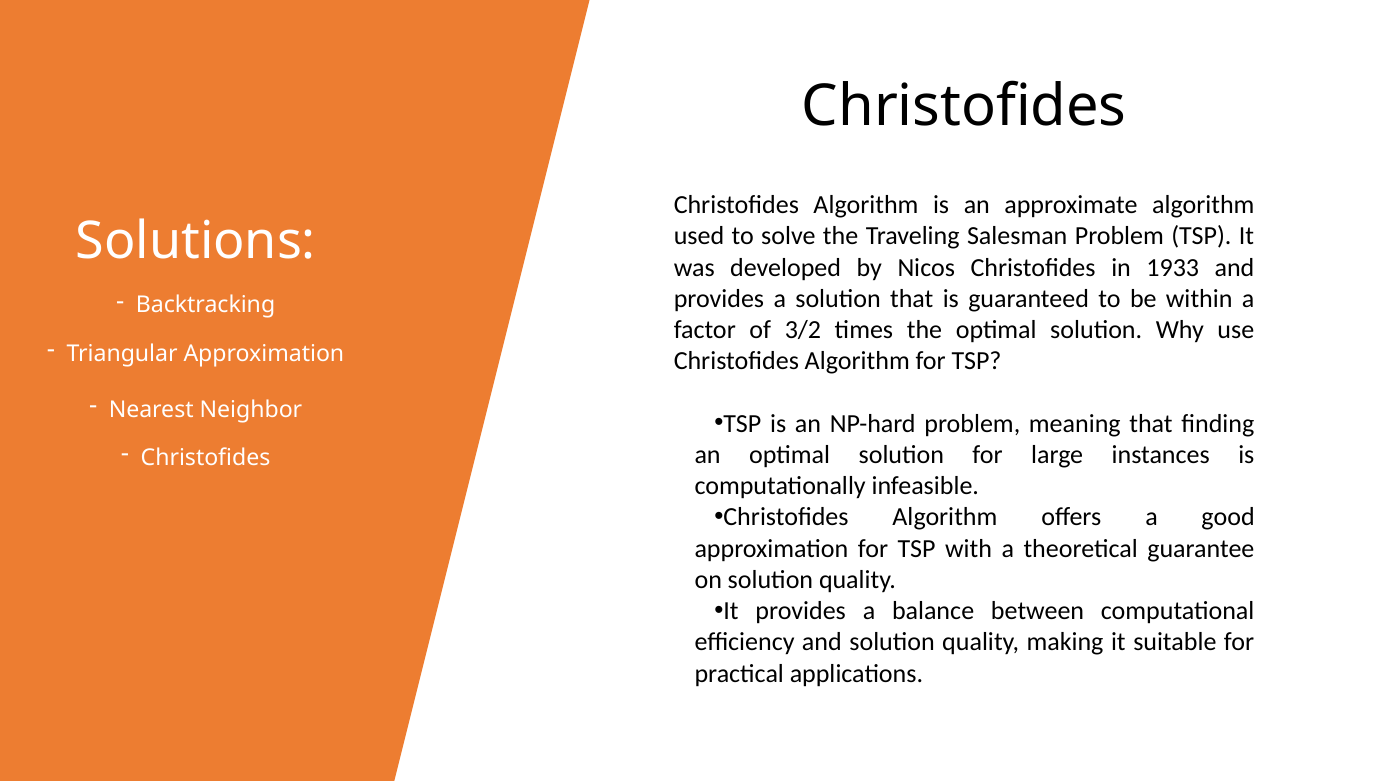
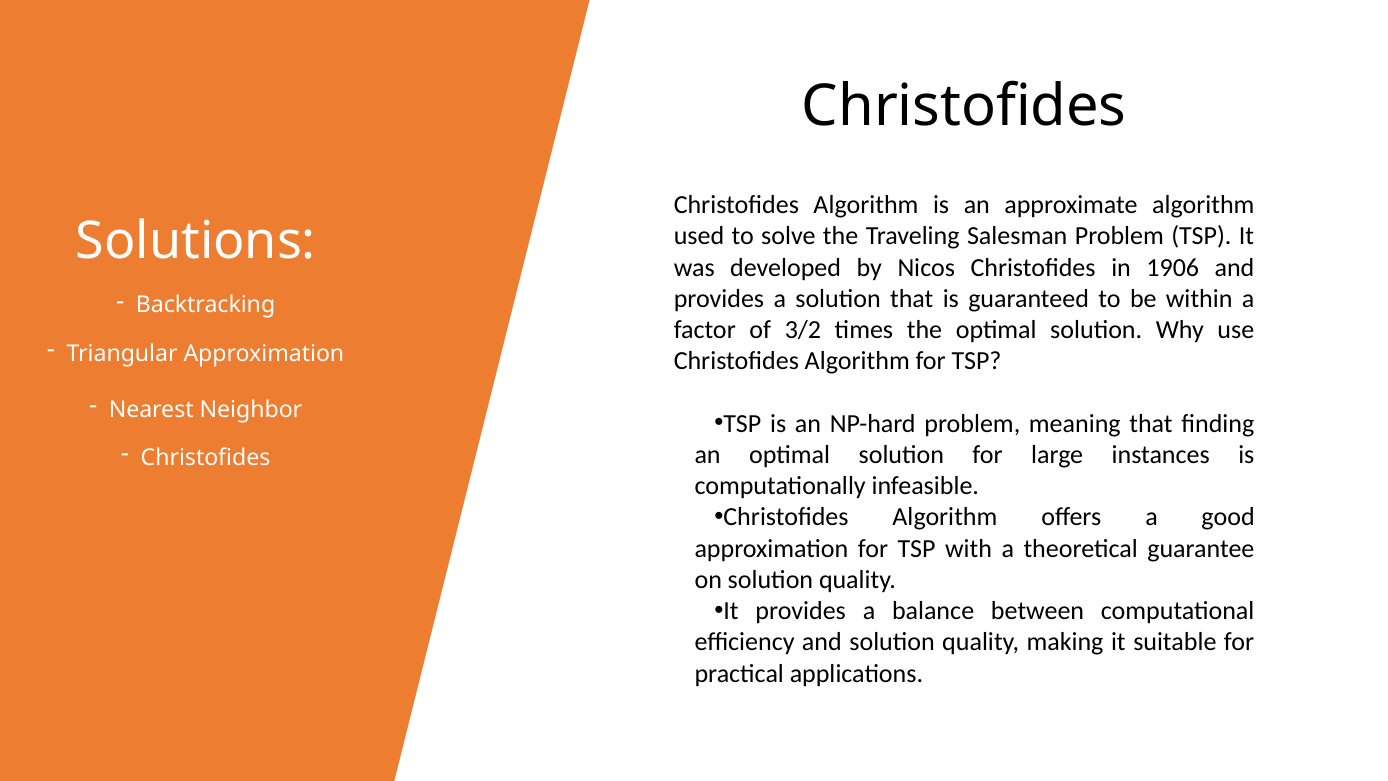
1933: 1933 -> 1906
